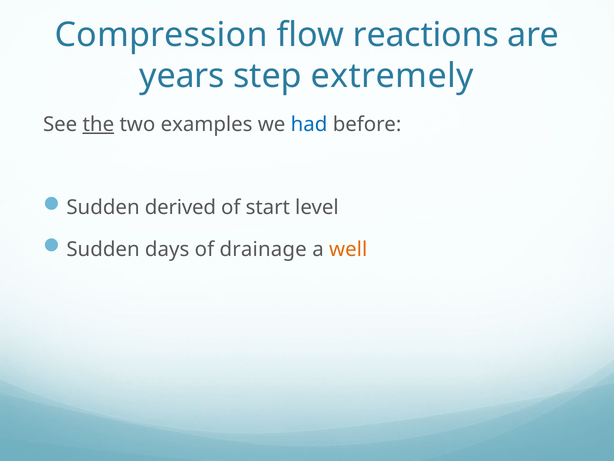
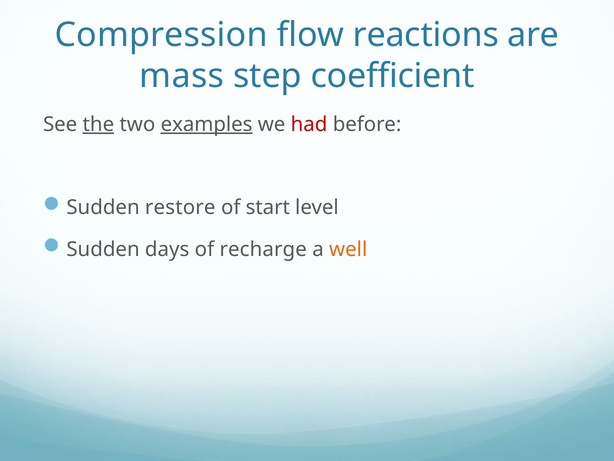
years: years -> mass
extremely: extremely -> coefficient
examples underline: none -> present
had colour: blue -> red
derived: derived -> restore
drainage: drainage -> recharge
